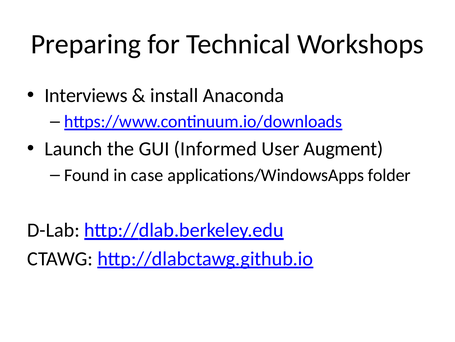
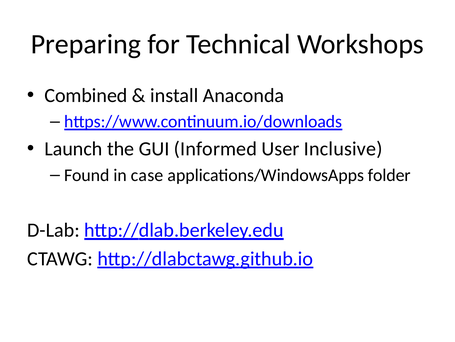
Interviews: Interviews -> Combined
Augment: Augment -> Inclusive
